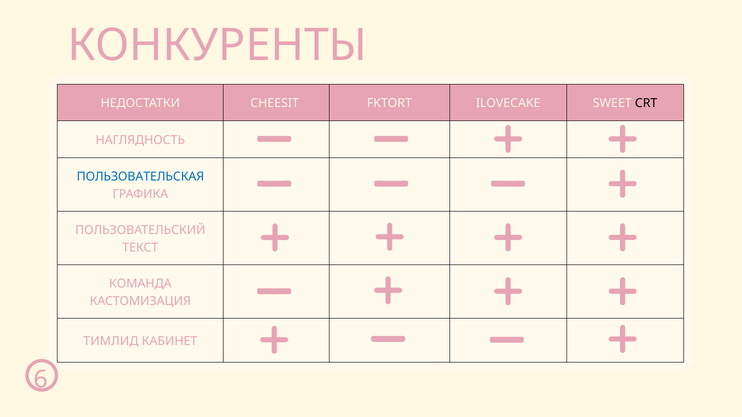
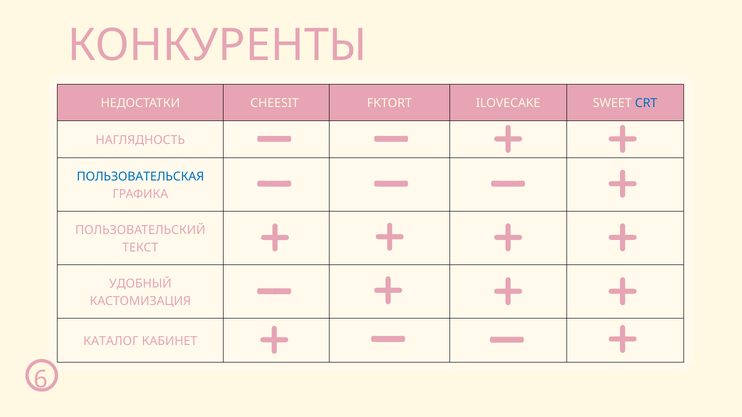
CRT colour: black -> blue
КОМАНДА: КОМАНДА -> УДОБНЫЙ
ТИМЛИД: ТИМЛИД -> КАТАЛОГ
